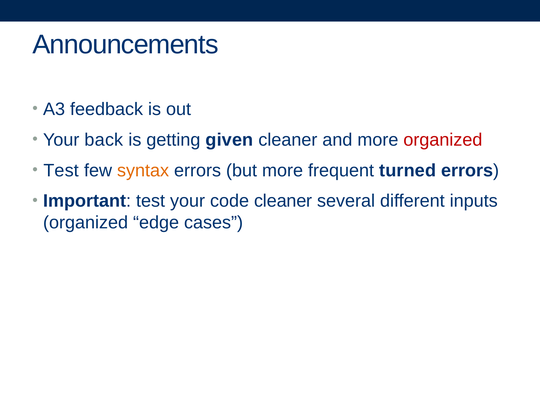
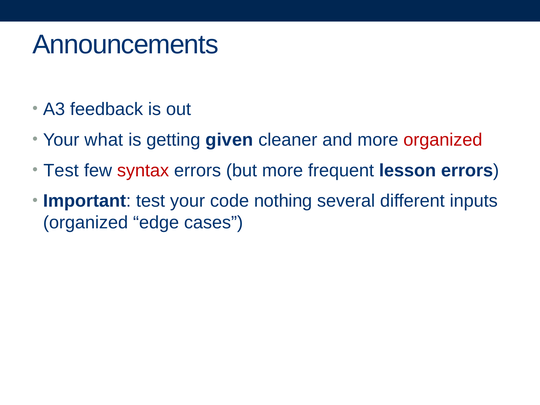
back: back -> what
syntax colour: orange -> red
turned: turned -> lesson
code cleaner: cleaner -> nothing
